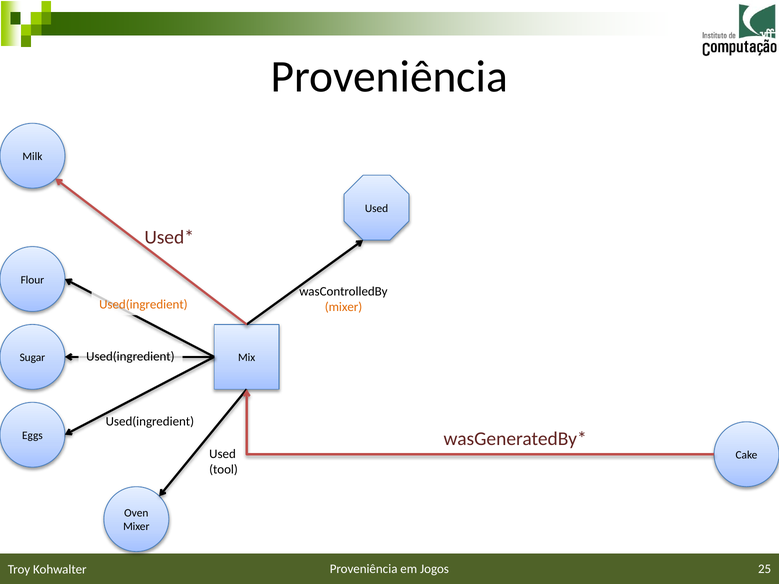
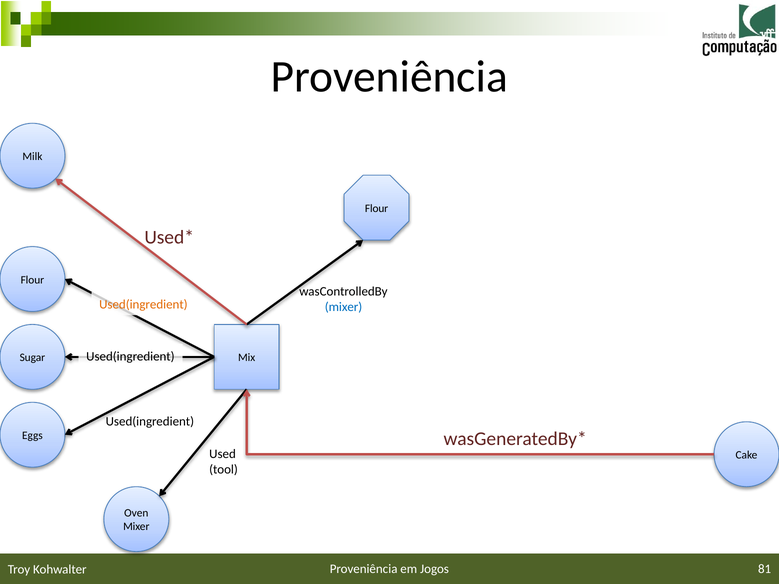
Used at (377, 209): Used -> Flour
mixer at (344, 307) colour: orange -> blue
25: 25 -> 81
